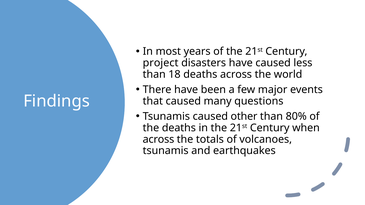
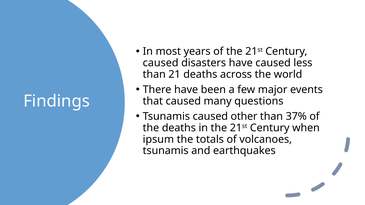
project at (161, 63): project -> caused
18: 18 -> 21
80%: 80% -> 37%
across at (158, 139): across -> ipsum
